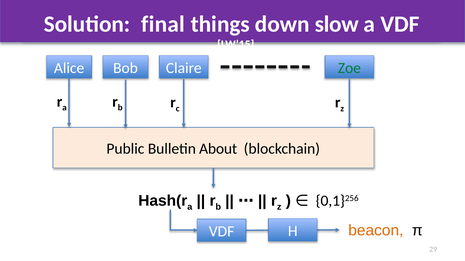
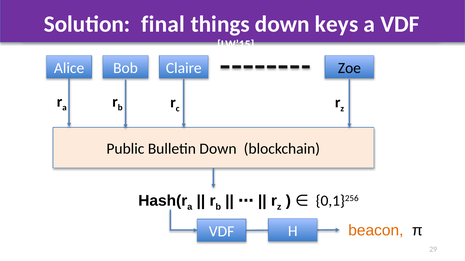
slow: slow -> keys
Zoe colour: green -> black
Bulletin About: About -> Down
